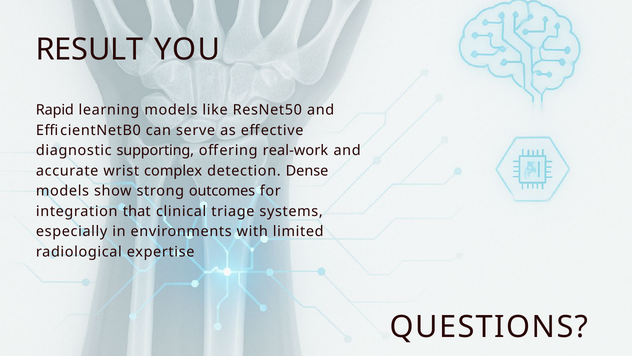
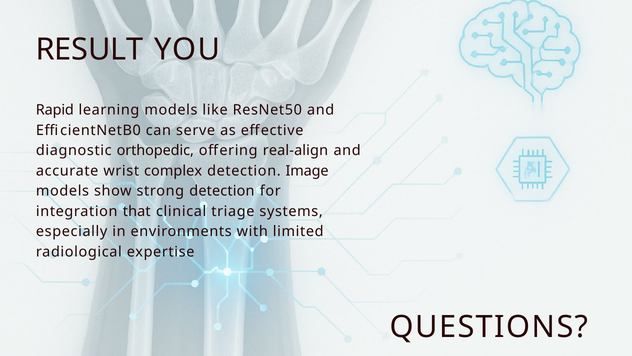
supporting: supporting -> orthopedic
real-work: real-work -> real-align
Dense: Dense -> Image
strong outcomes: outcomes -> detection
